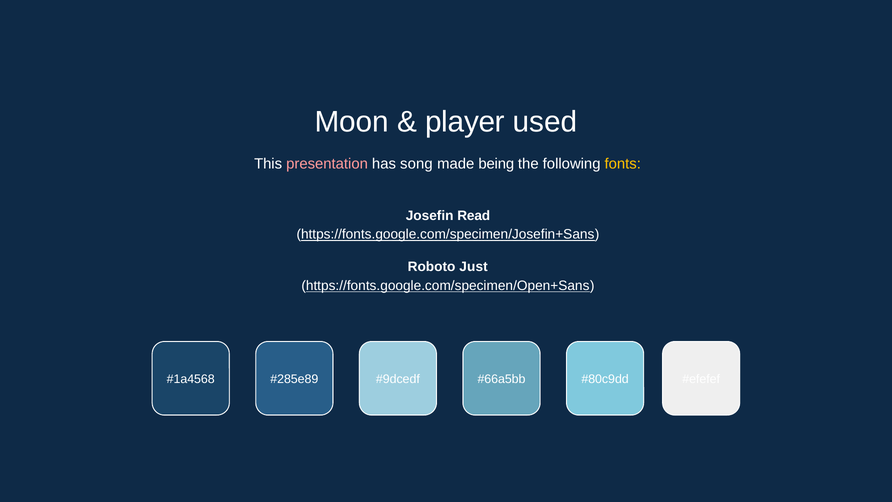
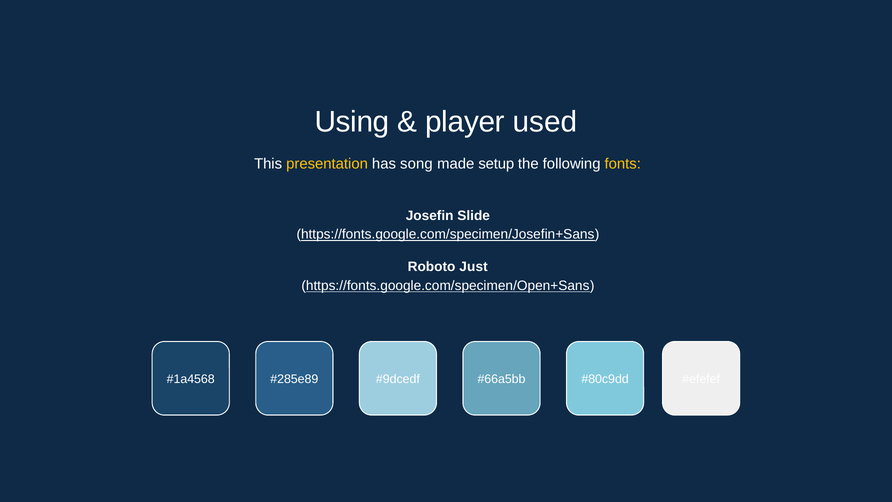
Moon: Moon -> Using
presentation colour: pink -> yellow
being: being -> setup
Read: Read -> Slide
